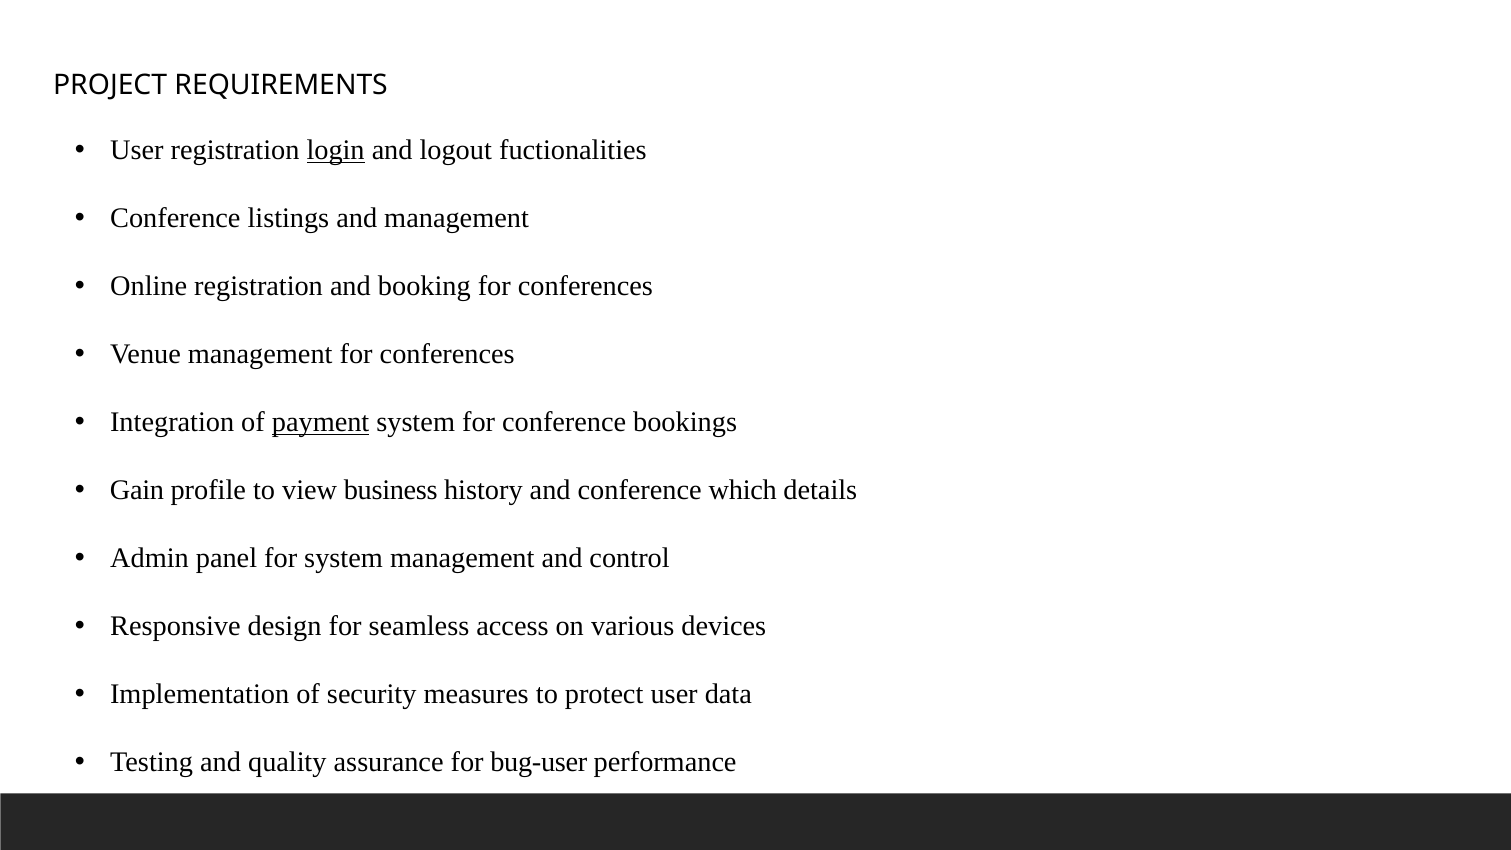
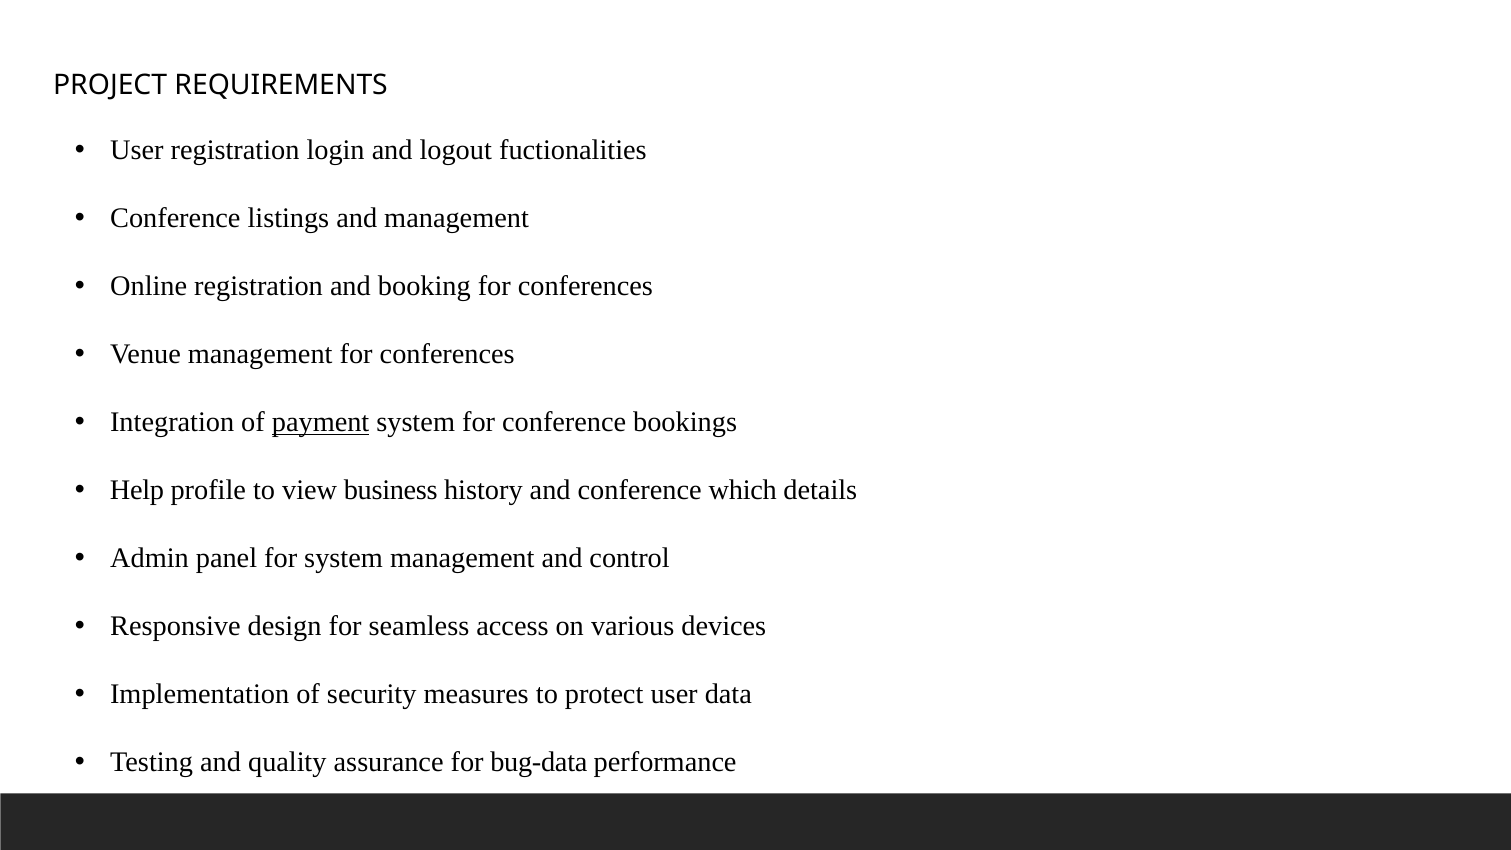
login underline: present -> none
Gain: Gain -> Help
bug-user: bug-user -> bug-data
